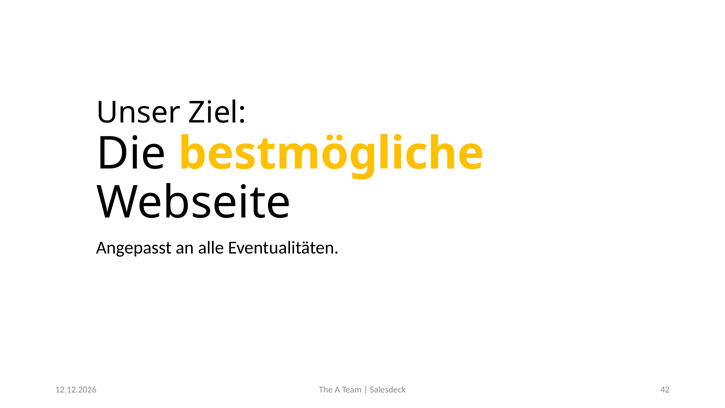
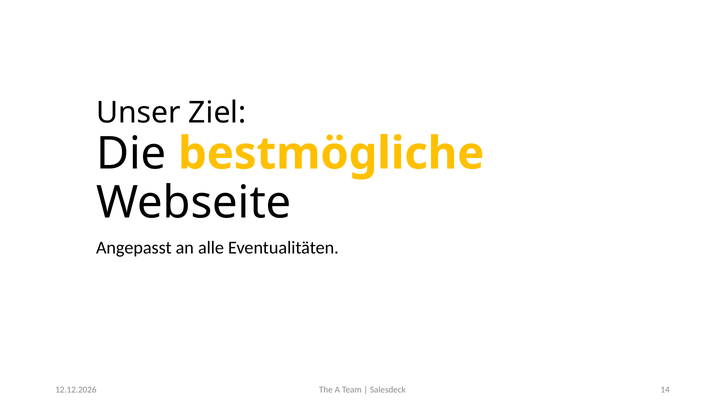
42: 42 -> 14
